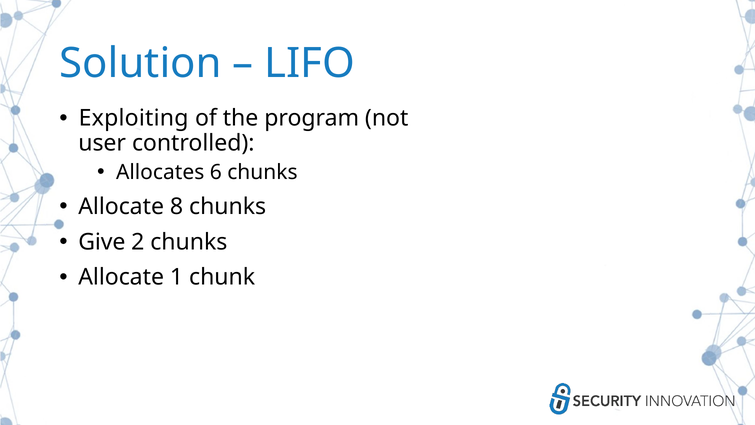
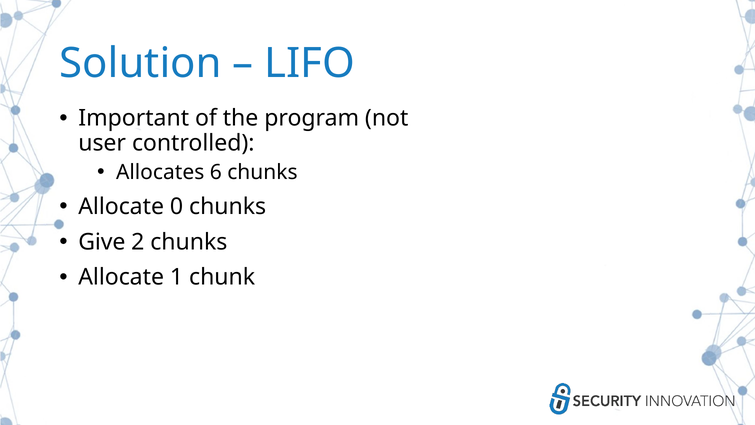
Exploiting: Exploiting -> Important
8: 8 -> 0
